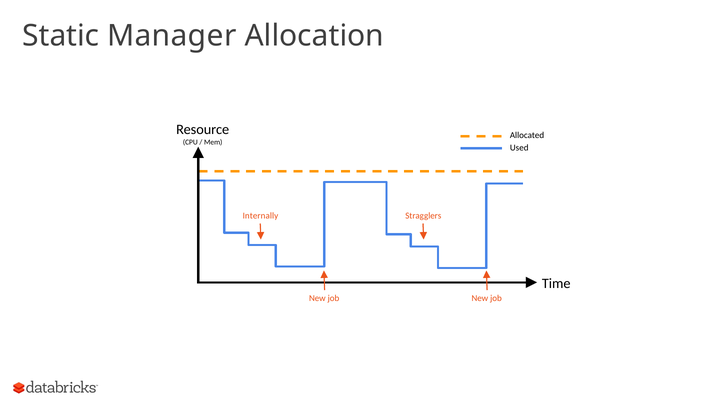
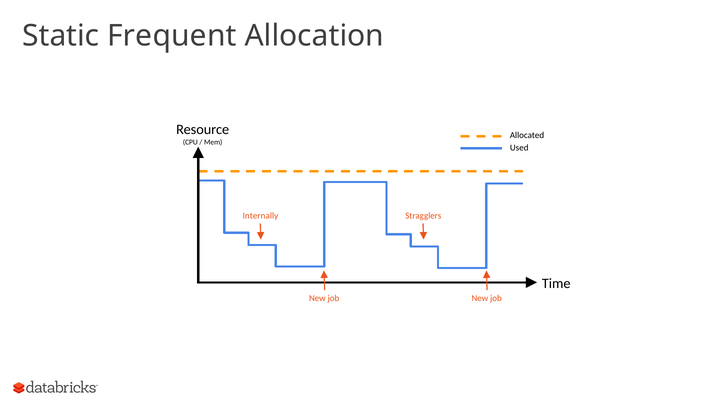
Manager: Manager -> Frequent
